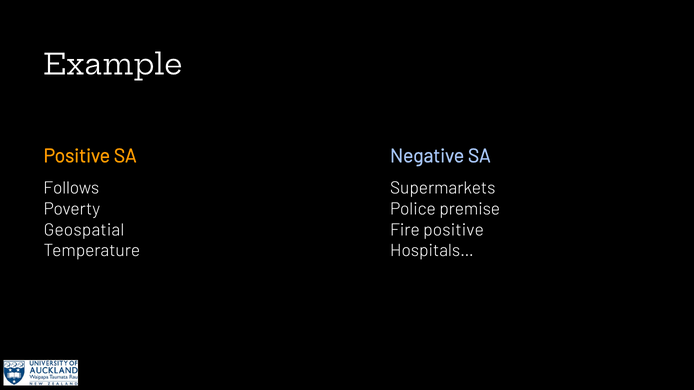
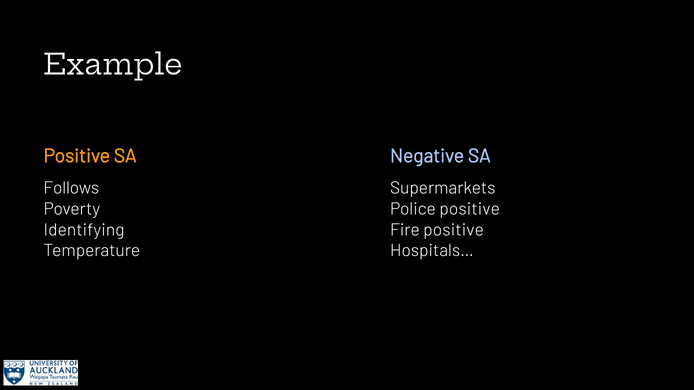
Police premise: premise -> positive
Geospatial: Geospatial -> Identifying
